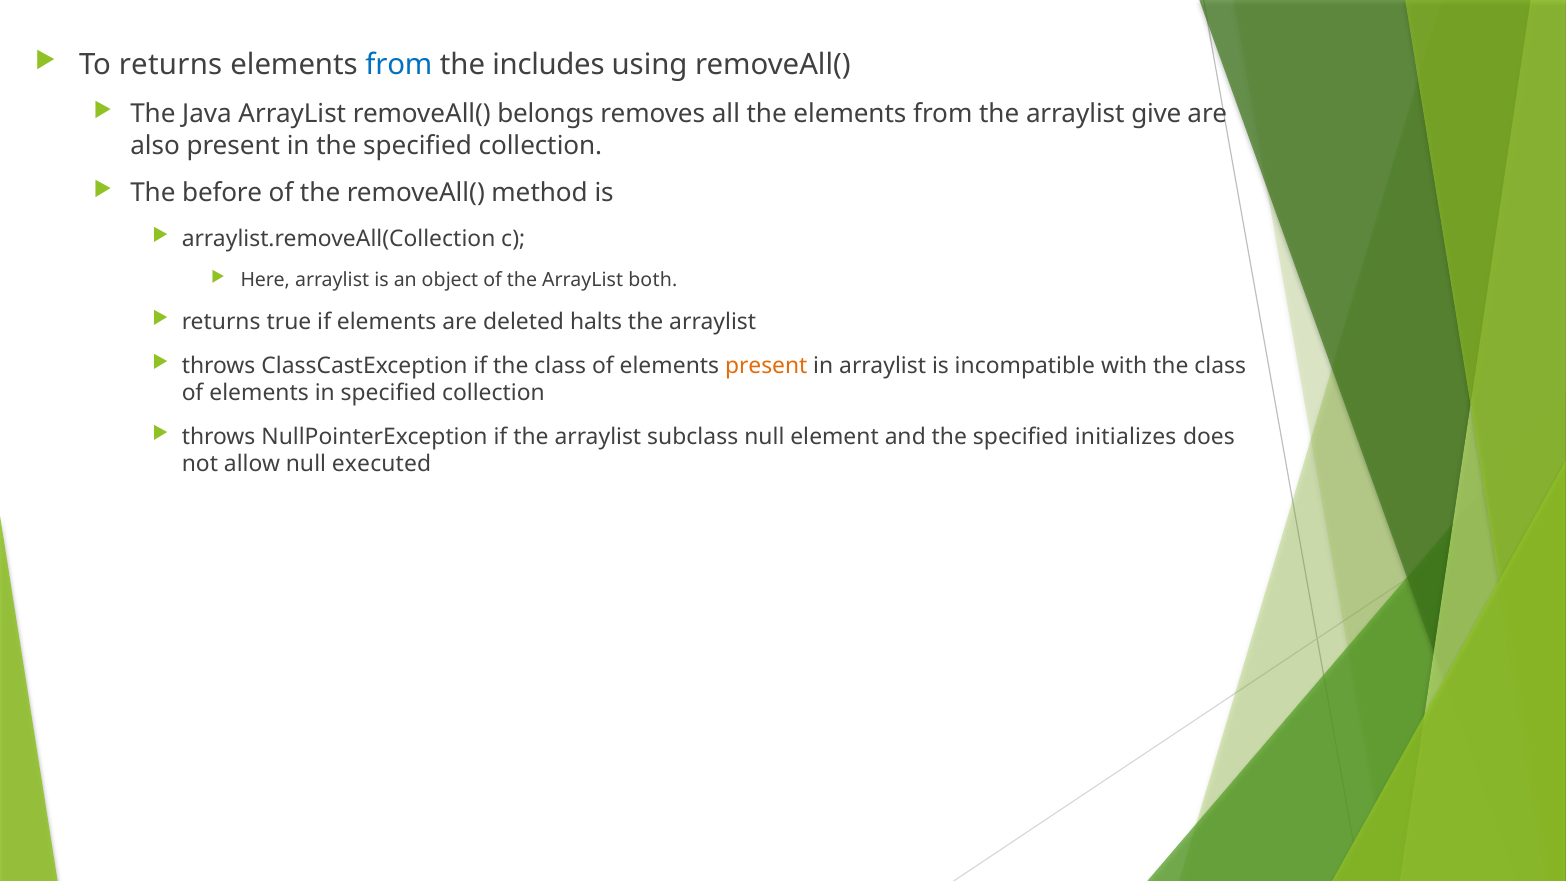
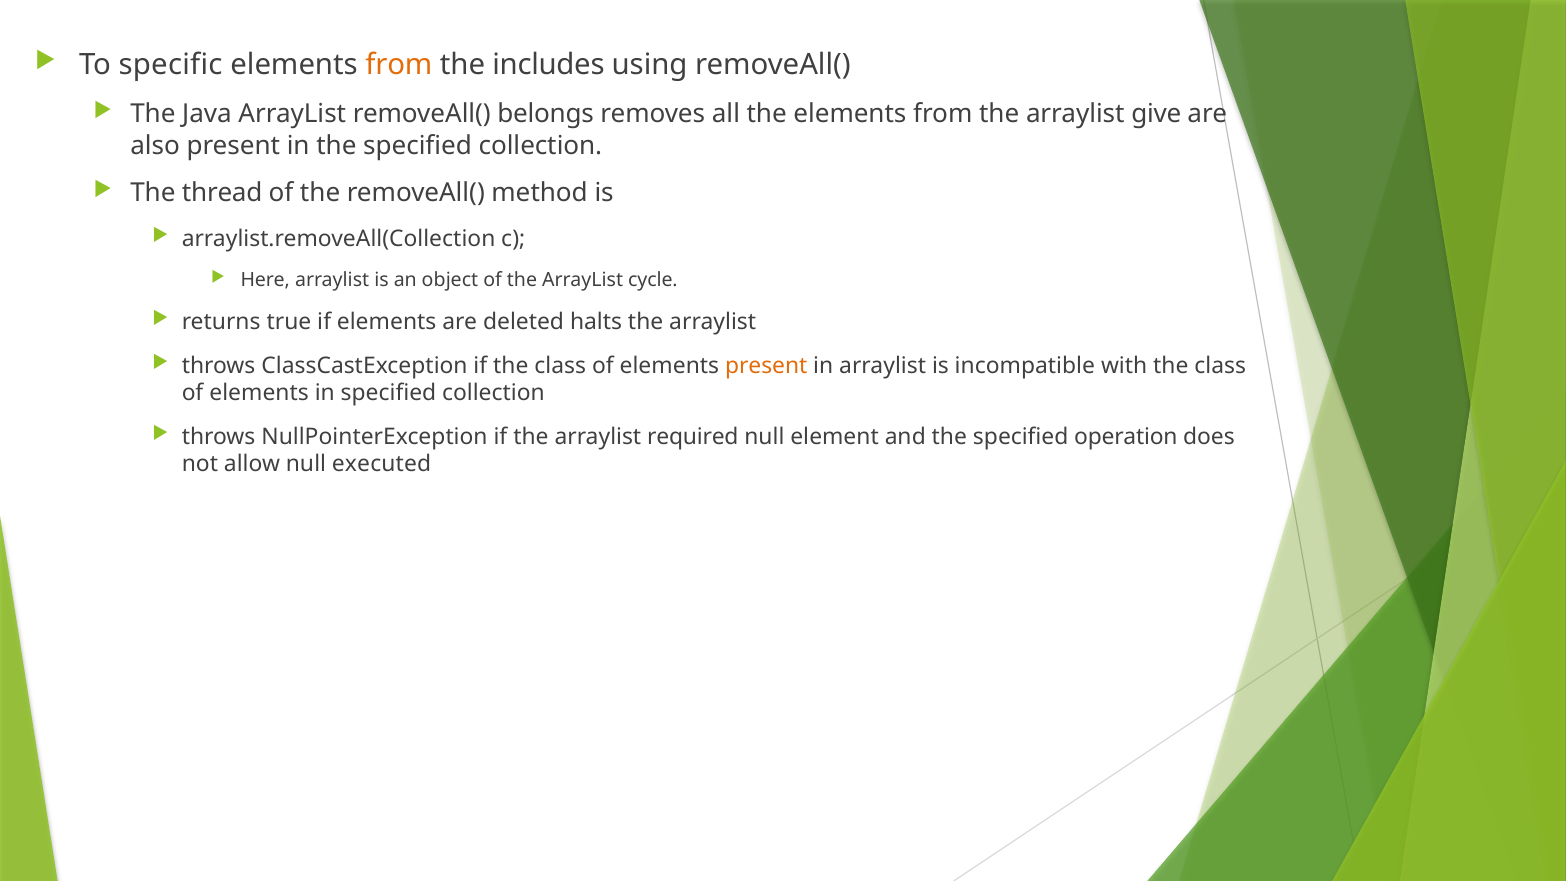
To returns: returns -> specific
from at (399, 65) colour: blue -> orange
before: before -> thread
both: both -> cycle
subclass: subclass -> required
initializes: initializes -> operation
